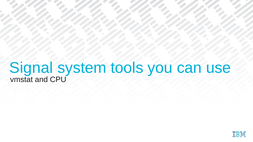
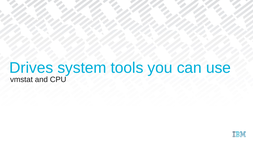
Signal: Signal -> Drives
